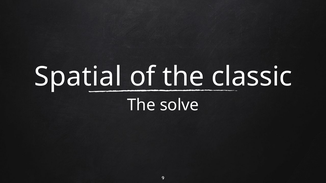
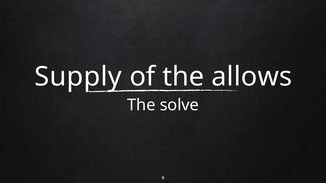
Spatial: Spatial -> Supply
classic: classic -> allows
